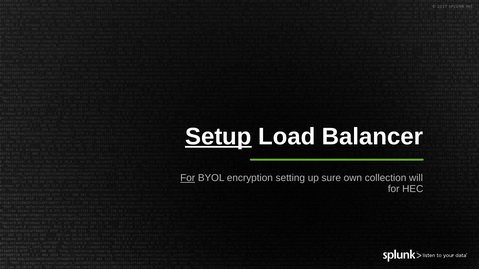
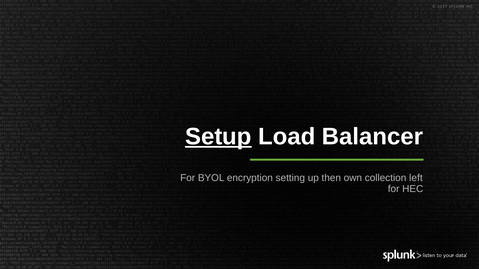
For at (188, 178) underline: present -> none
sure: sure -> then
will: will -> left
